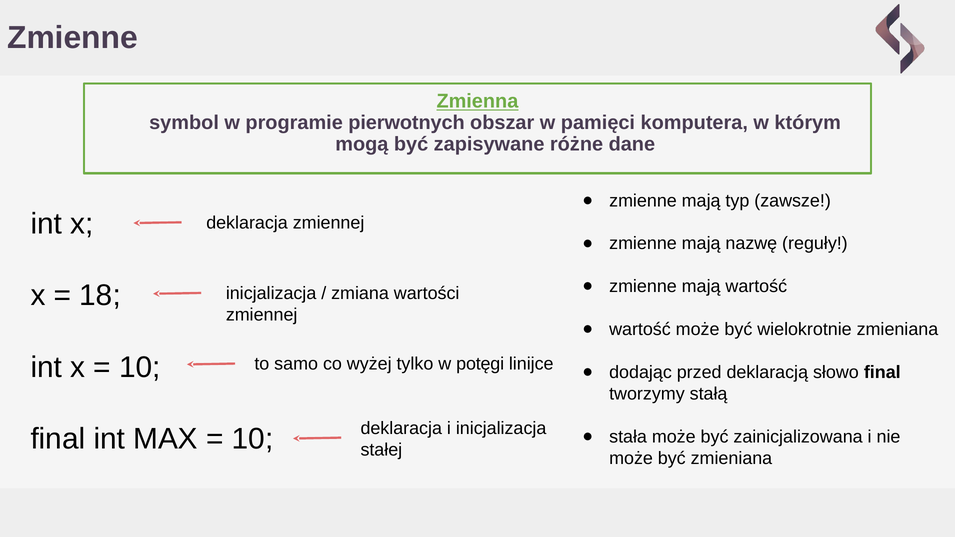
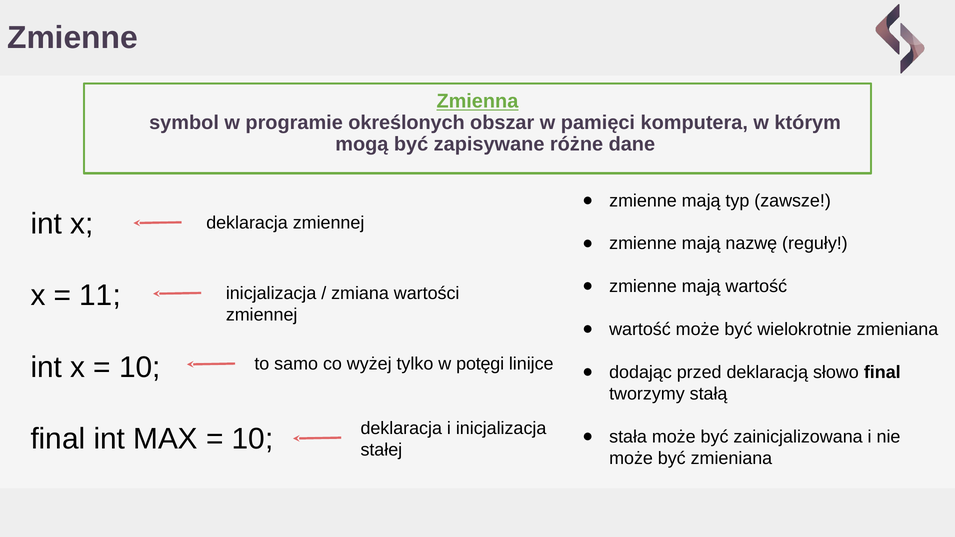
pierwotnych: pierwotnych -> określonych
18: 18 -> 11
